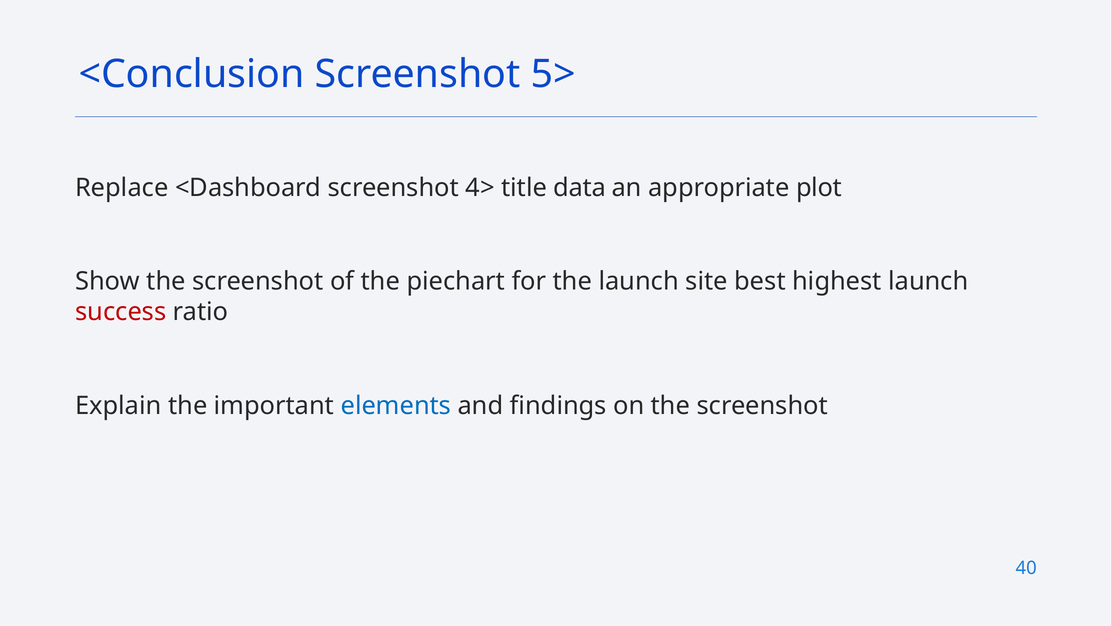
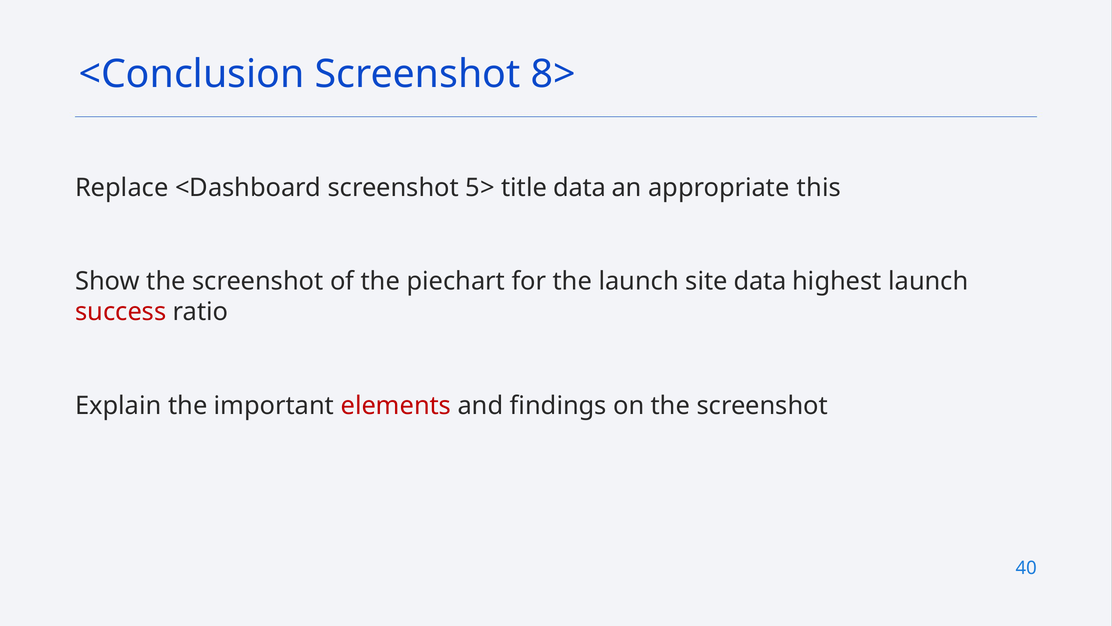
5>: 5> -> 8>
4>: 4> -> 5>
plot: plot -> this
site best: best -> data
elements colour: blue -> red
